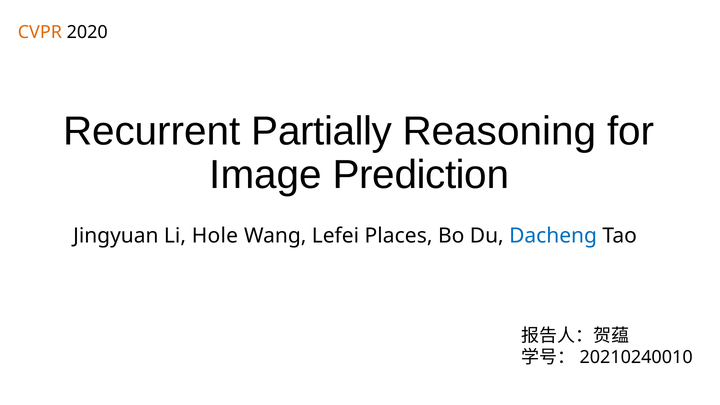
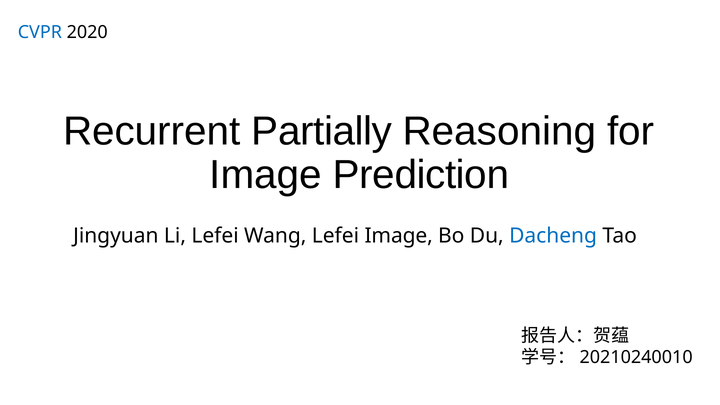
CVPR colour: orange -> blue
Li Hole: Hole -> Lefei
Lefei Places: Places -> Image
